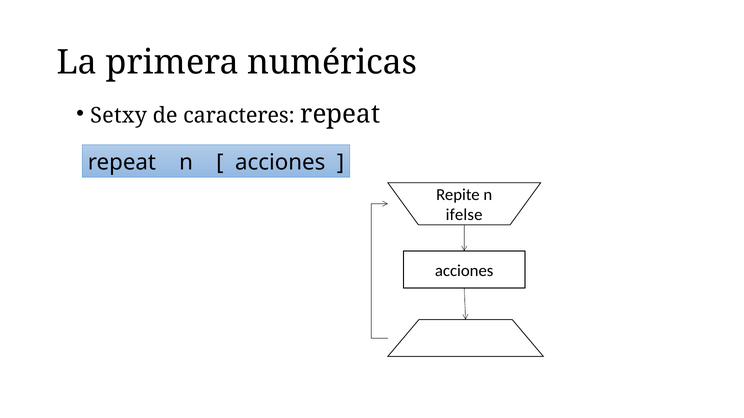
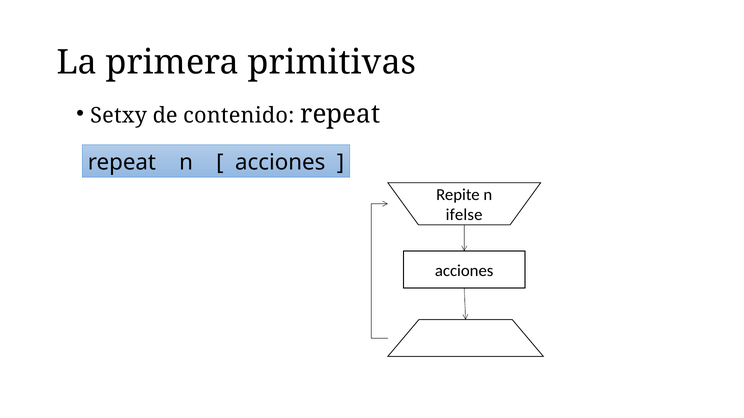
numéricas: numéricas -> primitivas
caracteres: caracteres -> contenido
